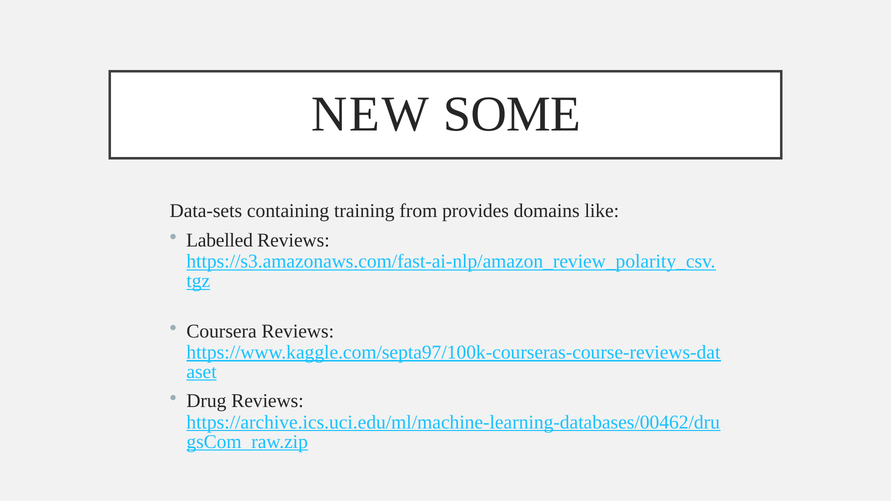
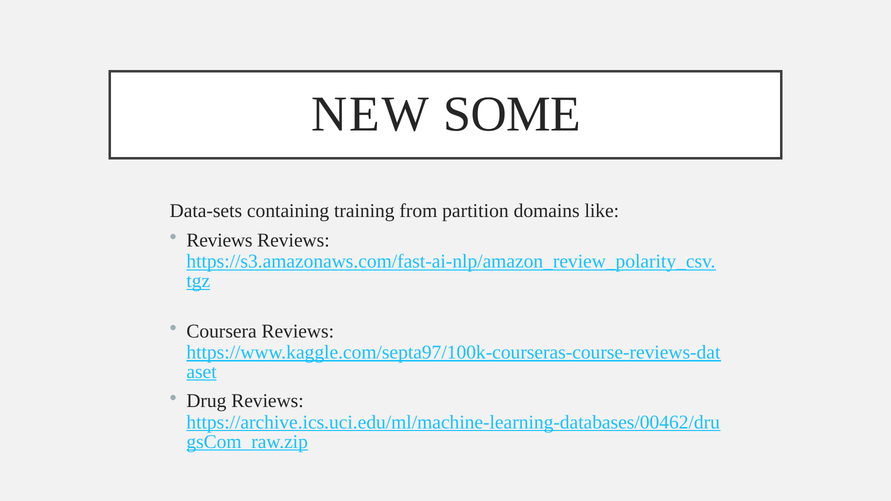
provides: provides -> partition
Labelled at (220, 240): Labelled -> Reviews
